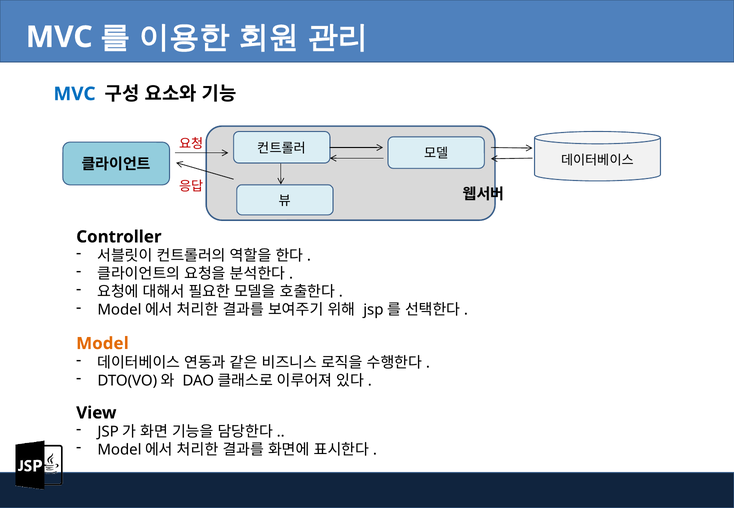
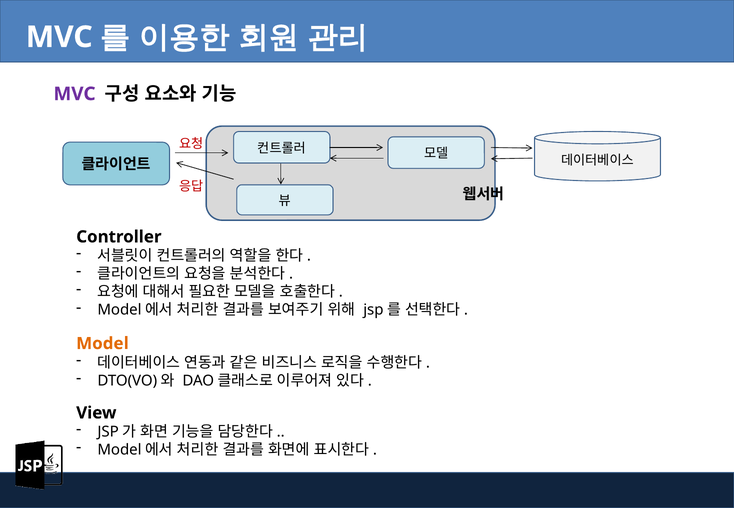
MVC at (75, 94) colour: blue -> purple
